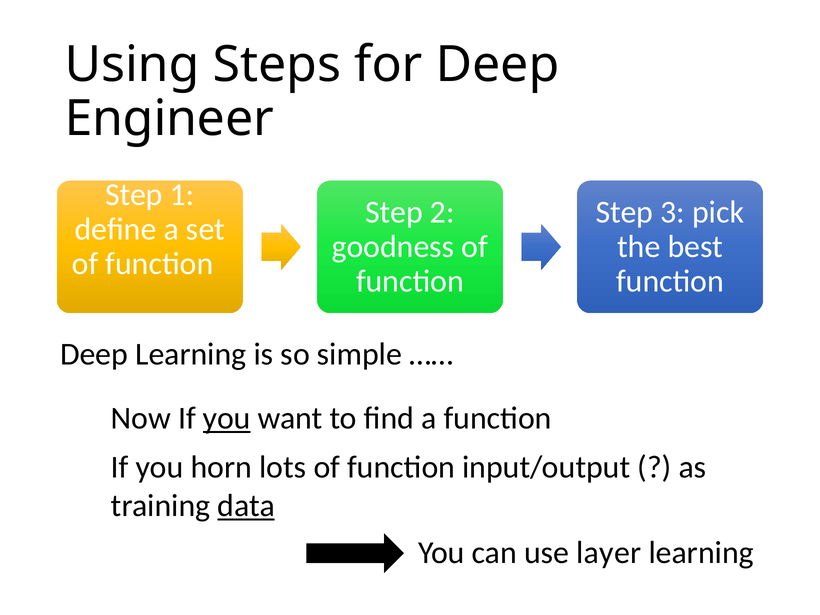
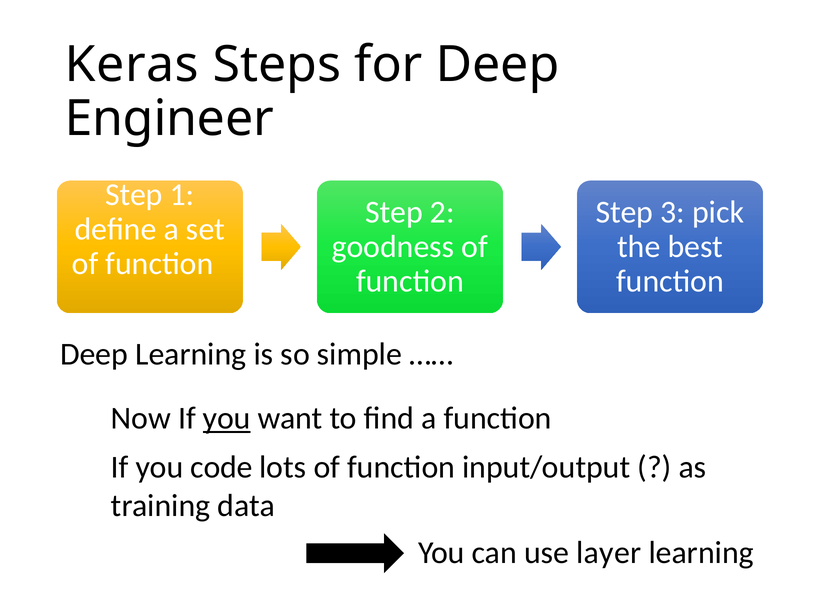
Using: Using -> Keras
horn: horn -> code
data underline: present -> none
